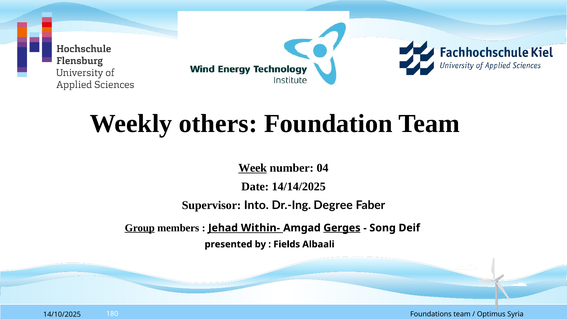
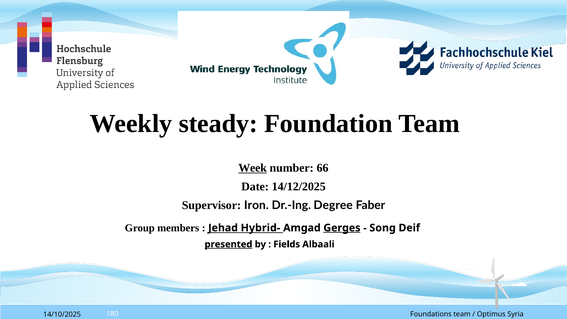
others: others -> steady
04: 04 -> 66
14/14/2025: 14/14/2025 -> 14/12/2025
Into: Into -> Iron
Group underline: present -> none
Within-: Within- -> Hybrid-
presented underline: none -> present
